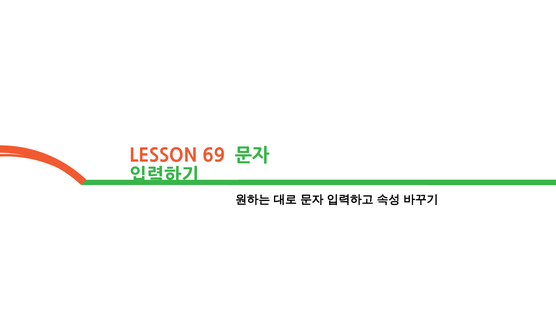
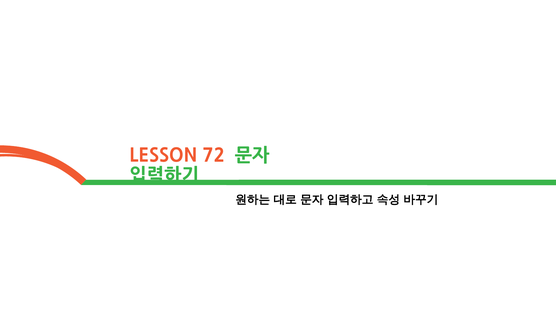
69: 69 -> 72
